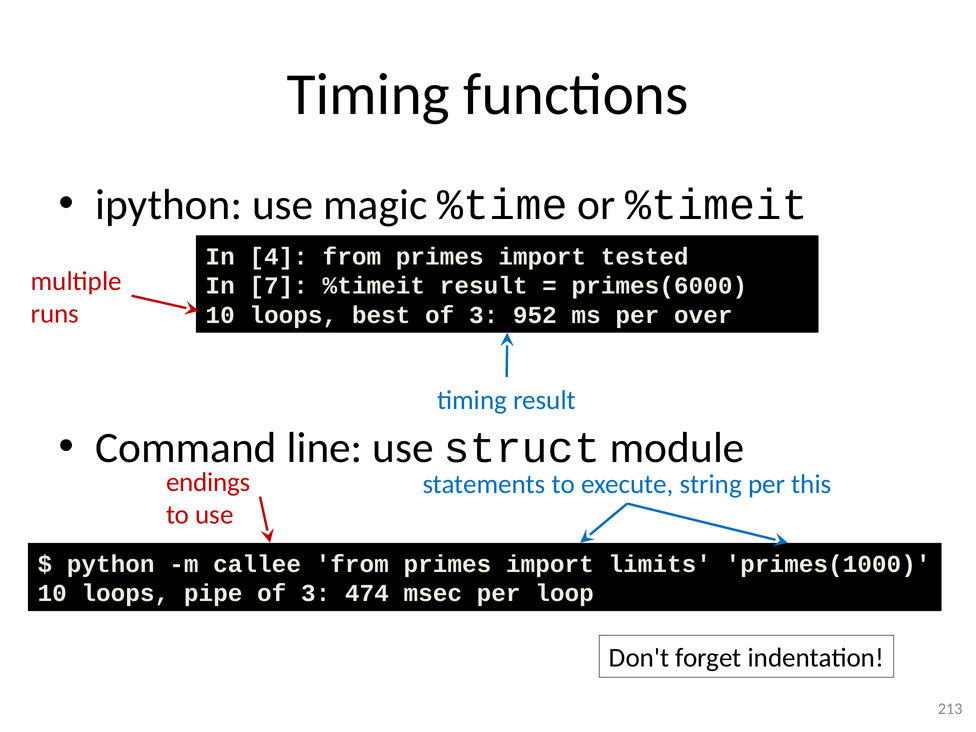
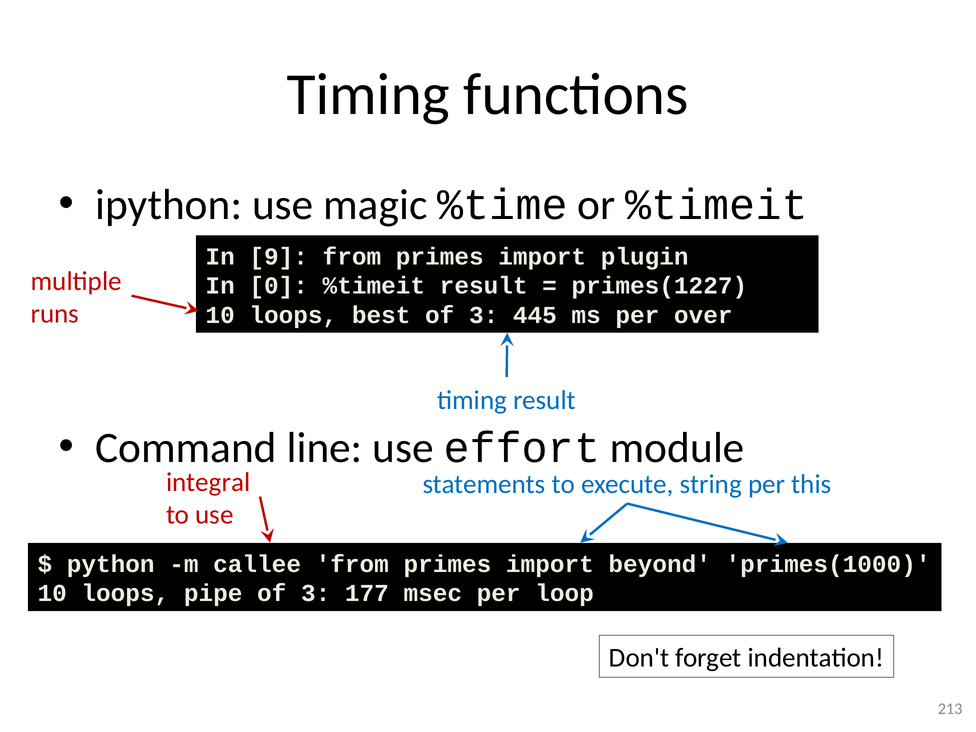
4: 4 -> 9
tested: tested -> plugin
7: 7 -> 0
primes(6000: primes(6000 -> primes(1227
952: 952 -> 445
struct: struct -> effort
endings: endings -> integral
limits: limits -> beyond
474: 474 -> 177
